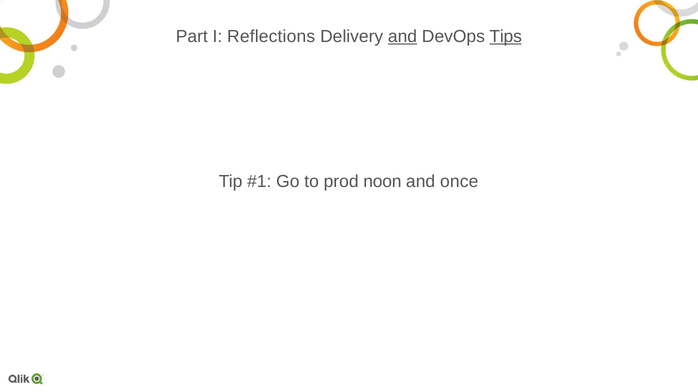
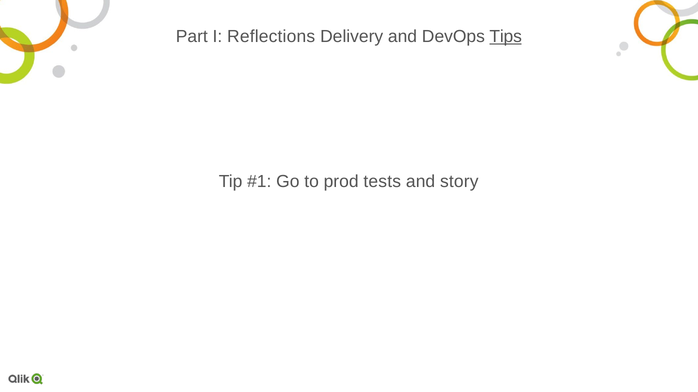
and at (402, 36) underline: present -> none
noon: noon -> tests
once: once -> story
